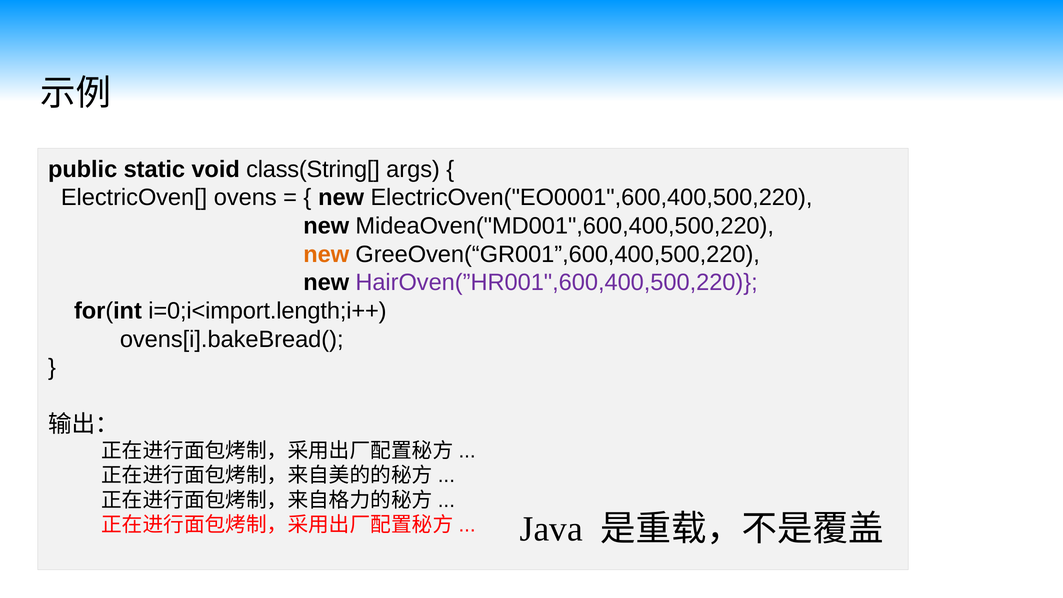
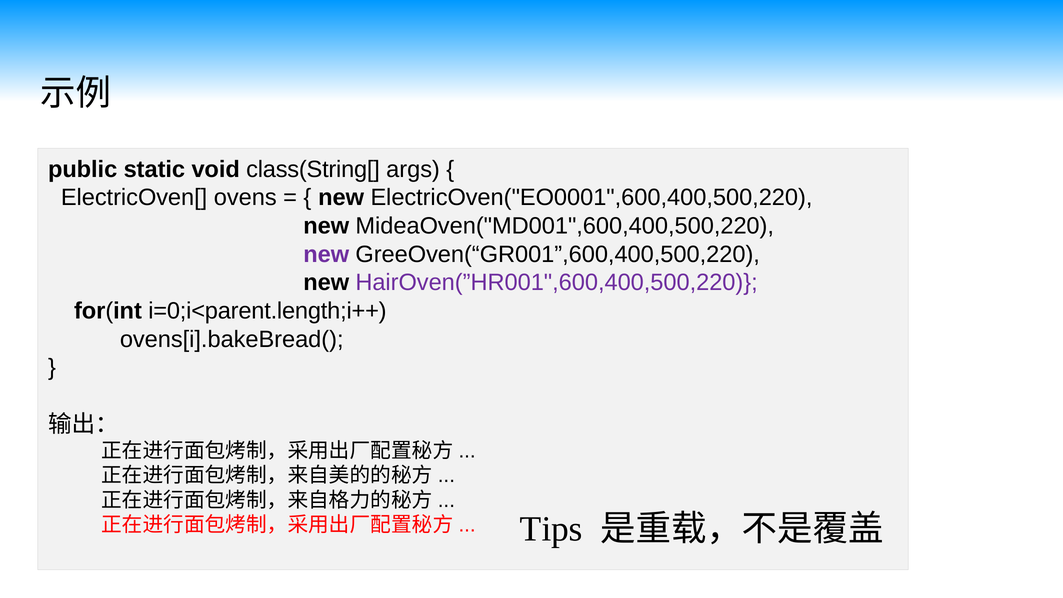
new at (326, 254) colour: orange -> purple
i=0;i<import.length;i++: i=0;i<import.length;i++ -> i=0;i<parent.length;i++
Java: Java -> Tips
